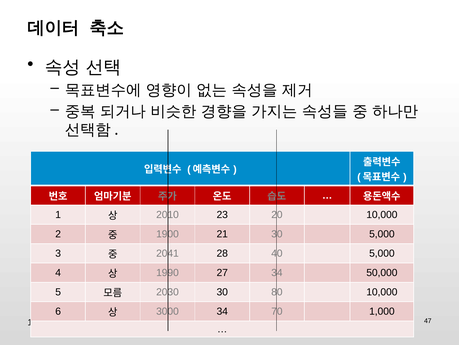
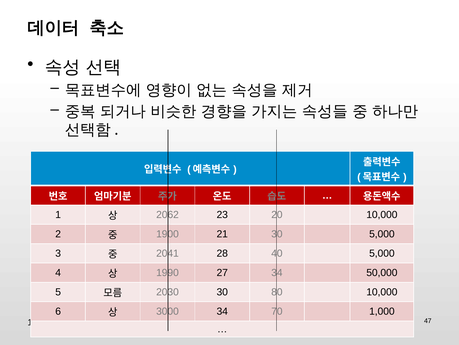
2010: 2010 -> 2062
